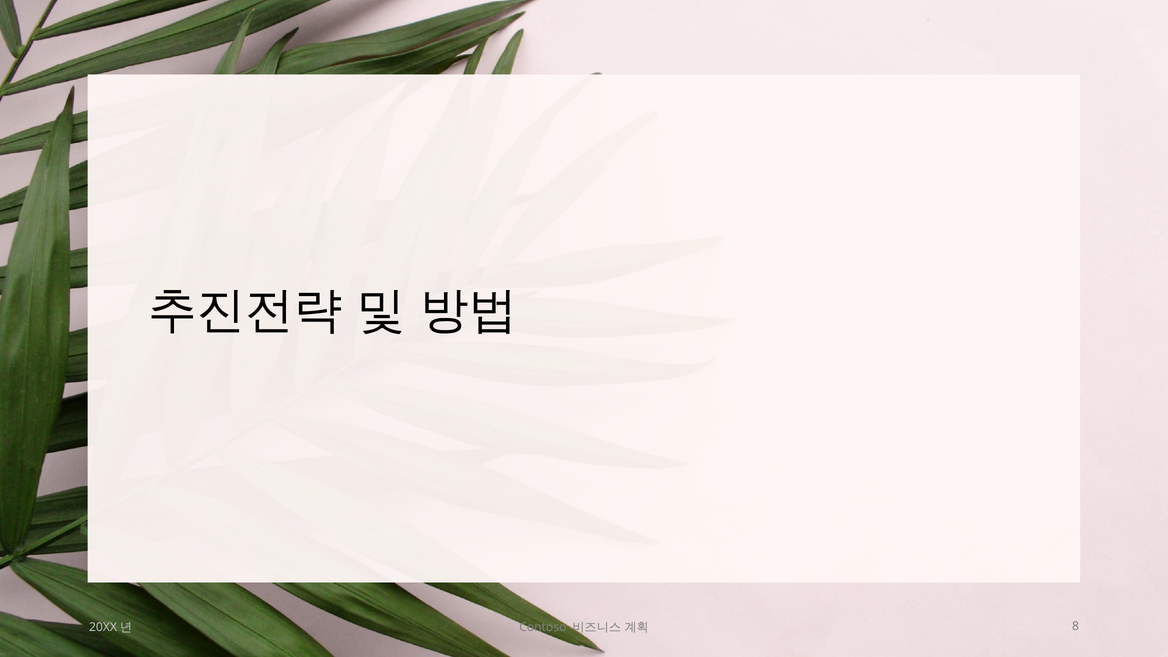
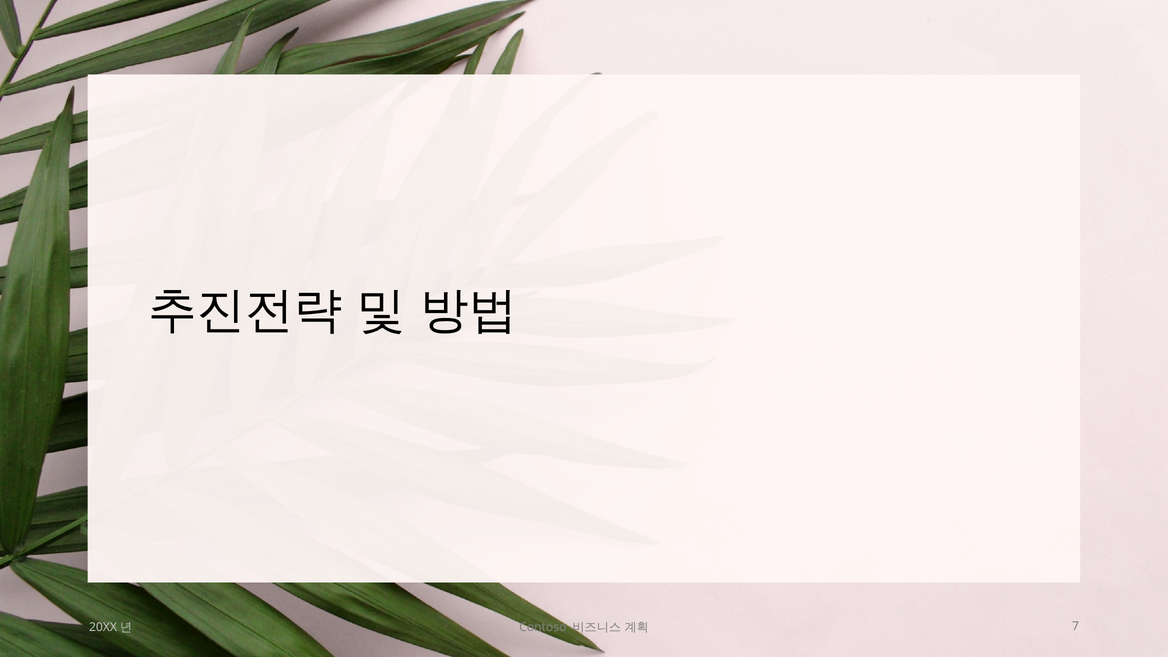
8: 8 -> 7
